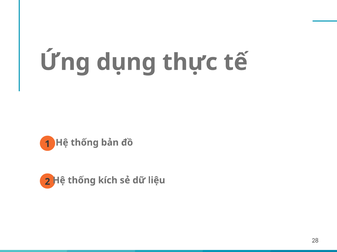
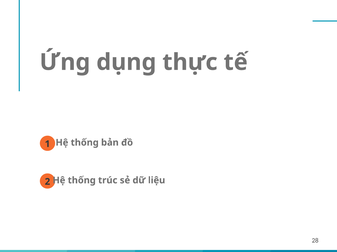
kích: kích -> trúc
